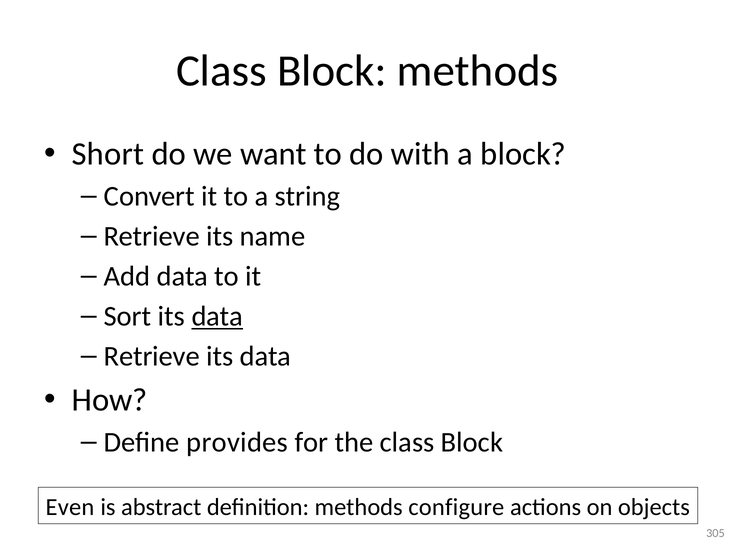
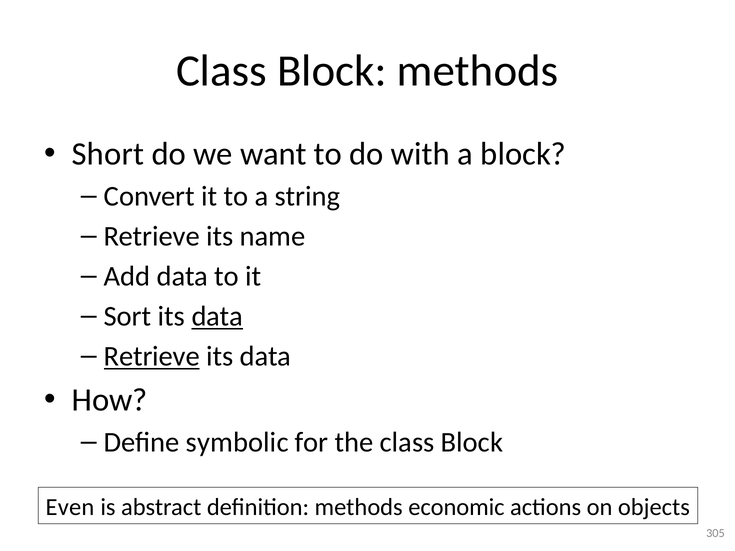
Retrieve at (152, 357) underline: none -> present
provides: provides -> symbolic
configure: configure -> economic
